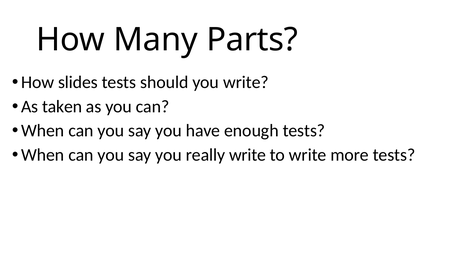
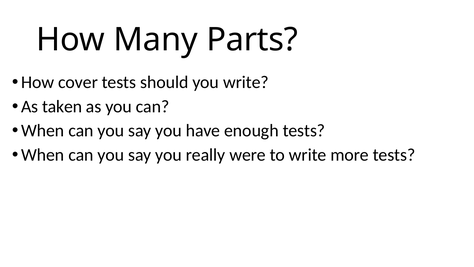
slides: slides -> cover
really write: write -> were
